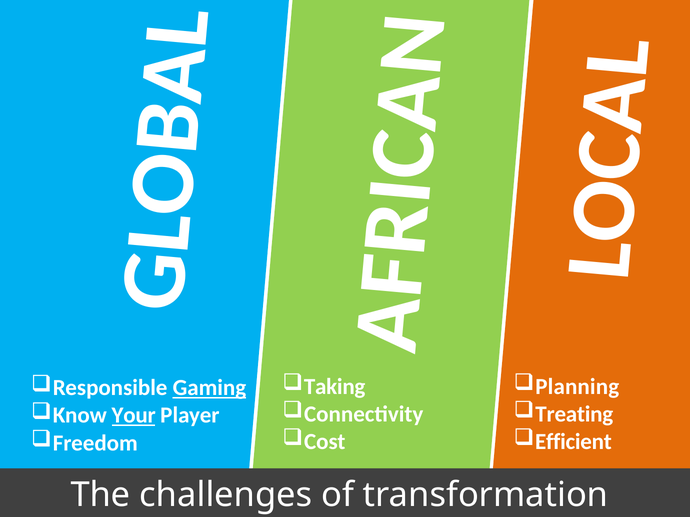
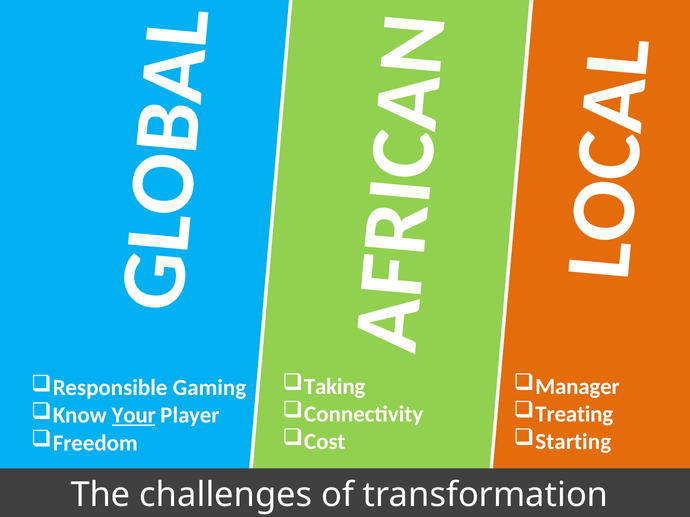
Planning: Planning -> Manager
Gaming underline: present -> none
Efficient: Efficient -> Starting
